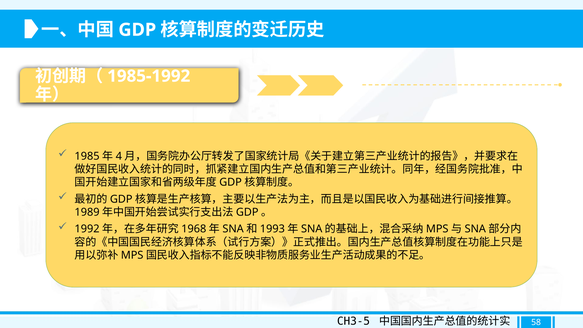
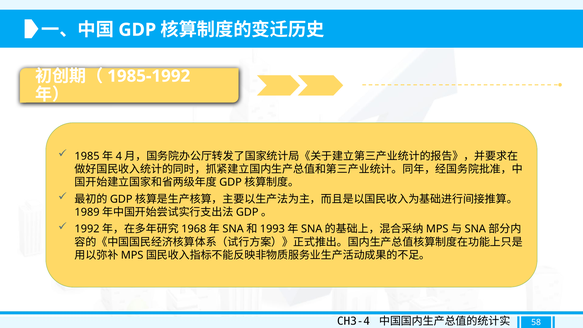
CH3-5: CH3-5 -> CH3-4
